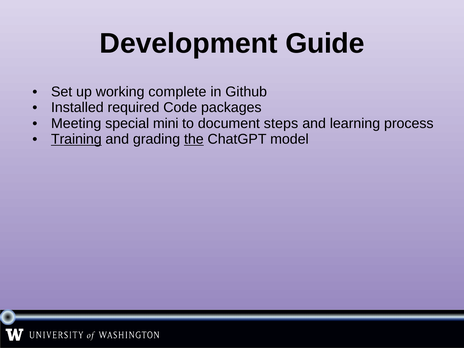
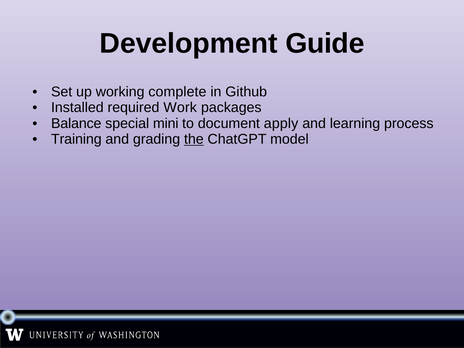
Code: Code -> Work
Meeting: Meeting -> Balance
steps: steps -> apply
Training underline: present -> none
